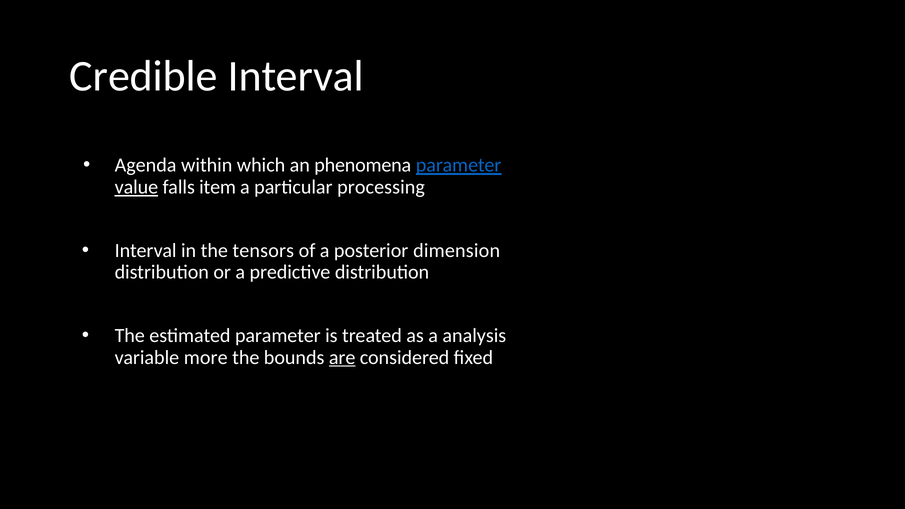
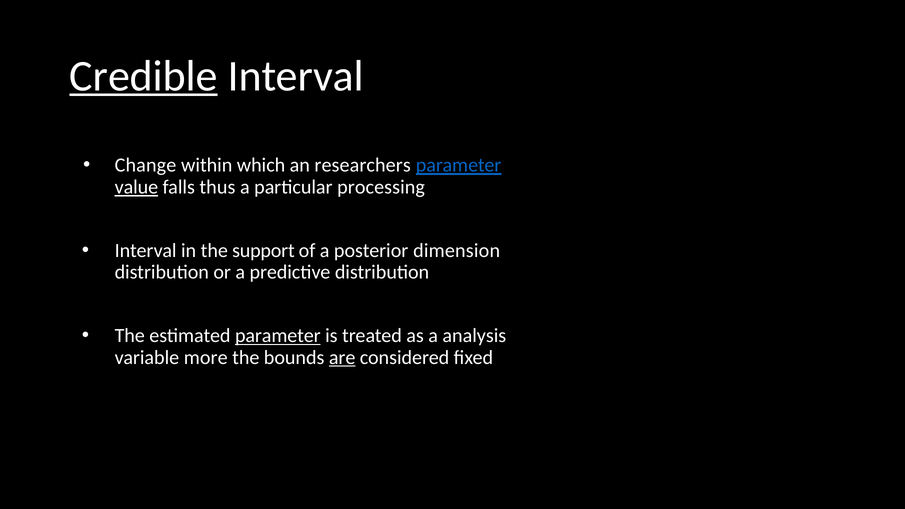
Credible underline: none -> present
Agenda: Agenda -> Change
phenomena: phenomena -> researchers
item: item -> thus
tensors: tensors -> support
parameter at (278, 336) underline: none -> present
